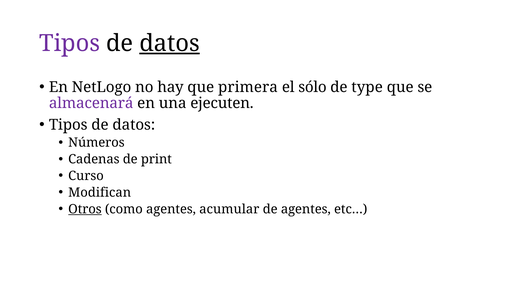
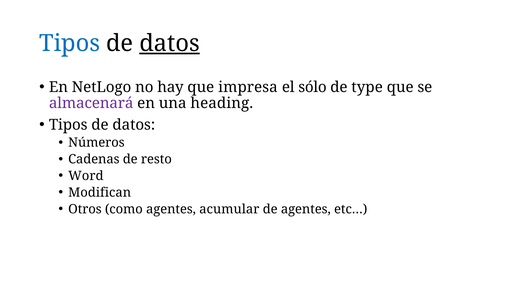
Tipos at (70, 43) colour: purple -> blue
primera: primera -> impresa
ejecuten: ejecuten -> heading
print: print -> resto
Curso: Curso -> Word
Otros underline: present -> none
